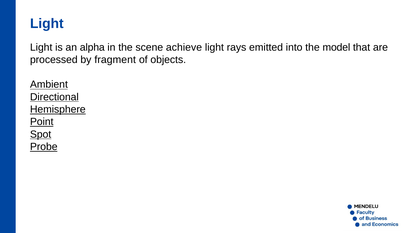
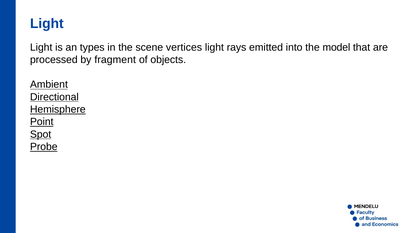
alpha: alpha -> types
achieve: achieve -> vertices
